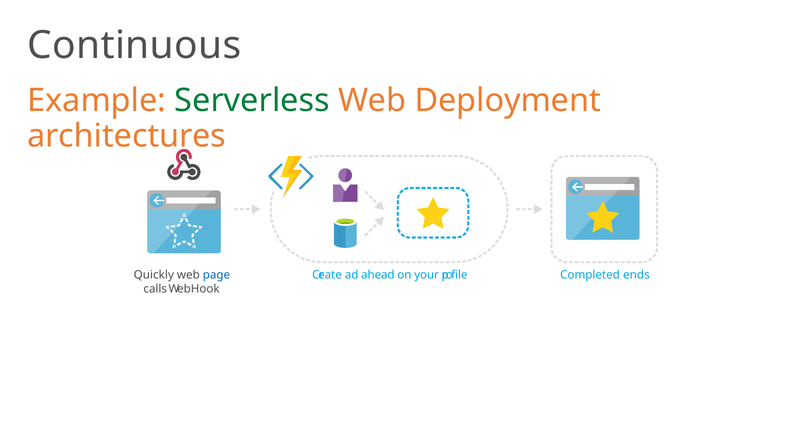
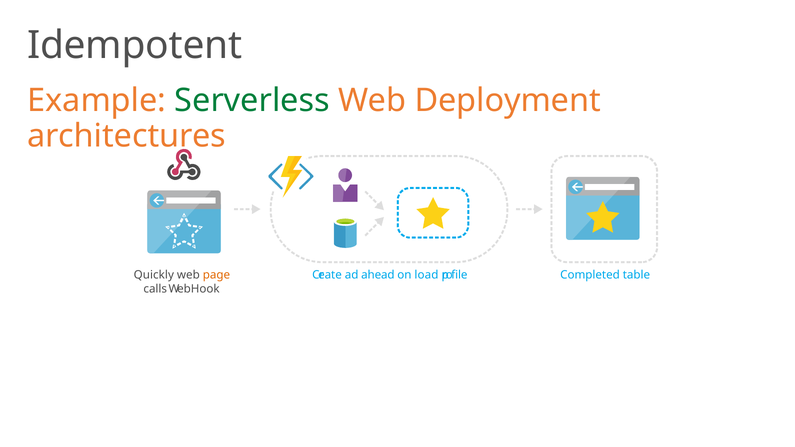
Continuous: Continuous -> Idempotent
page colour: blue -> orange
your: your -> load
ends: ends -> table
